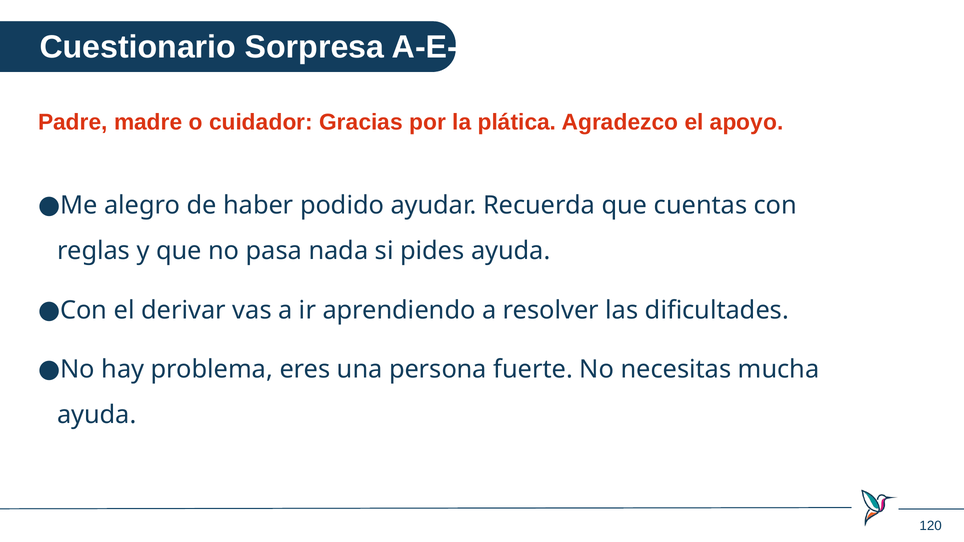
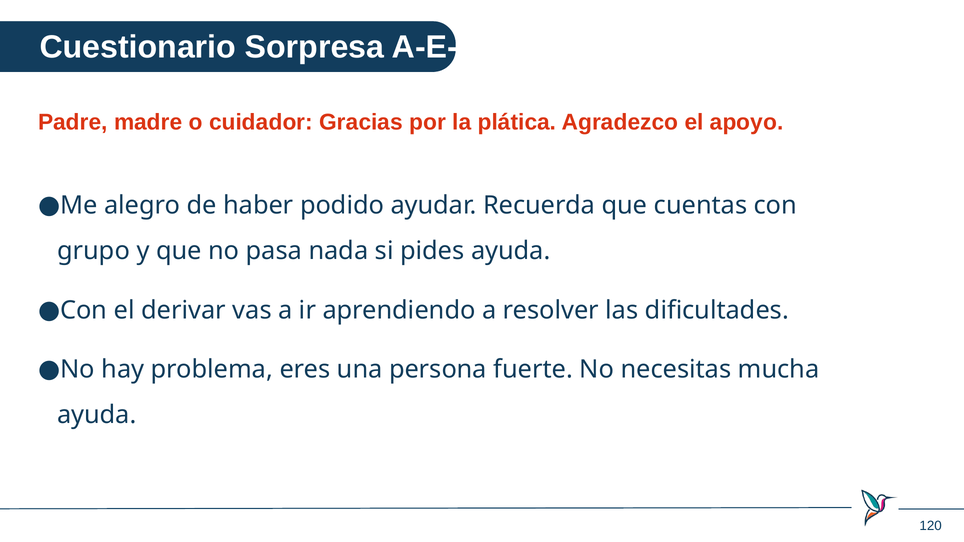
reglas: reglas -> grupo
